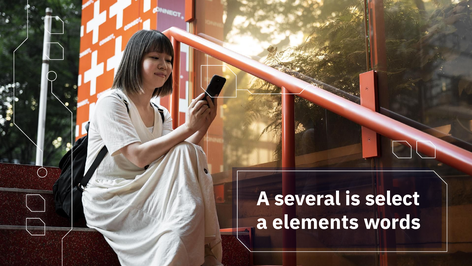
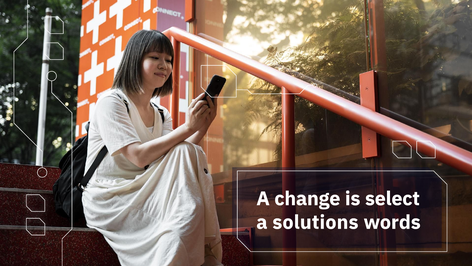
several: several -> change
elements: elements -> solutions
